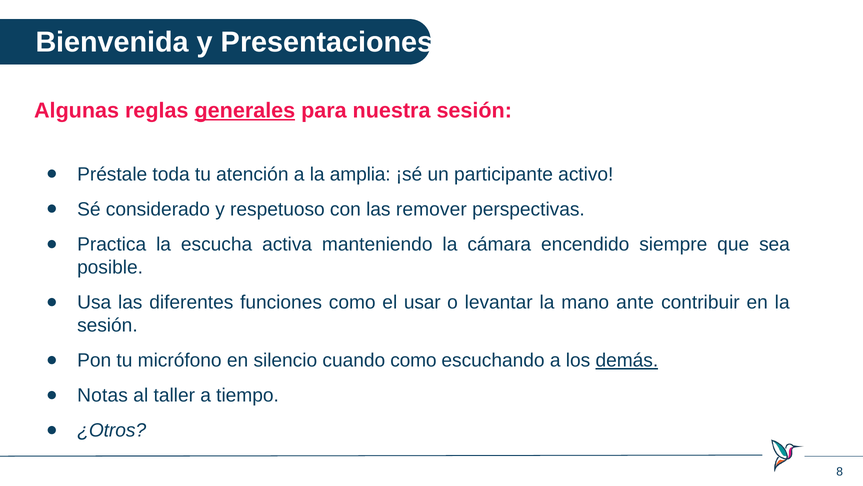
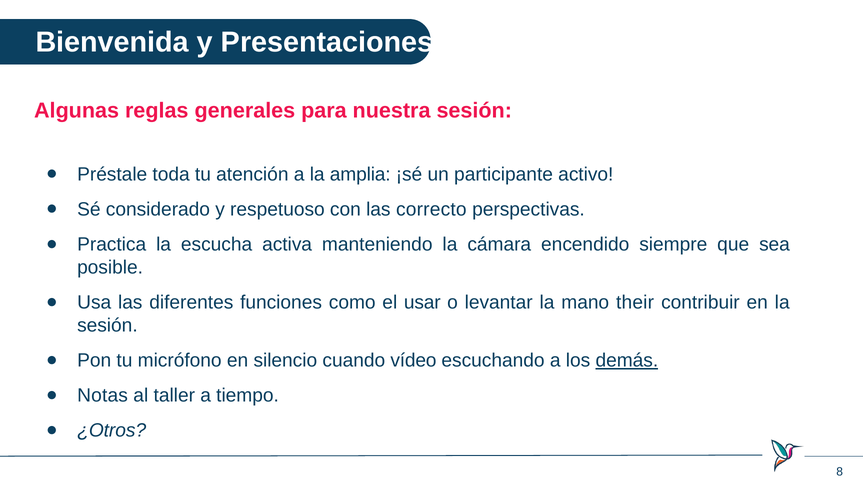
generales underline: present -> none
remover: remover -> correcto
ante: ante -> their
cuando como: como -> vídeo
